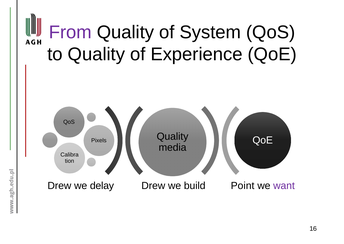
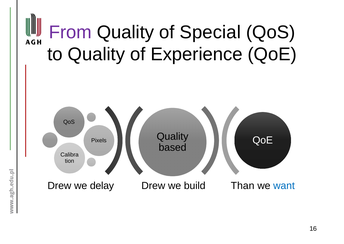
System: System -> Special
media: media -> based
Point: Point -> Than
want colour: purple -> blue
